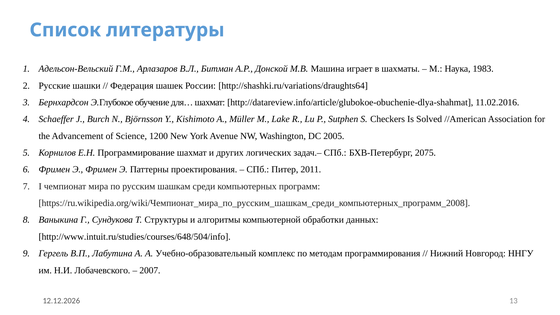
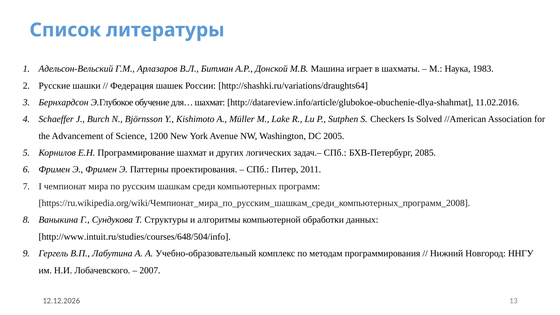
2075: 2075 -> 2085
